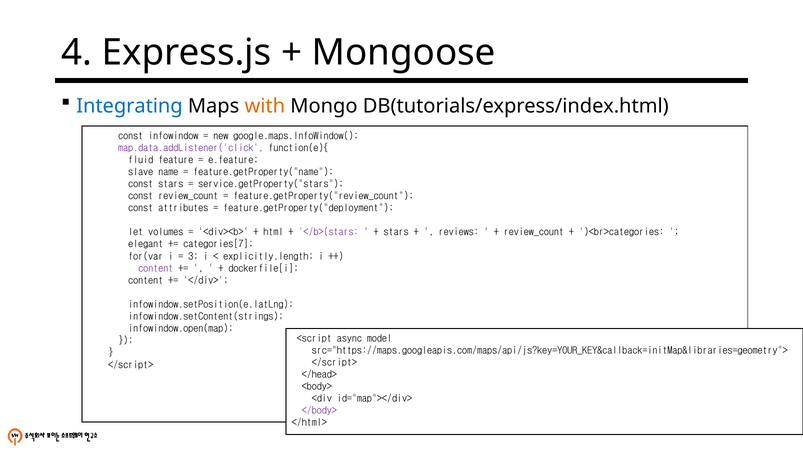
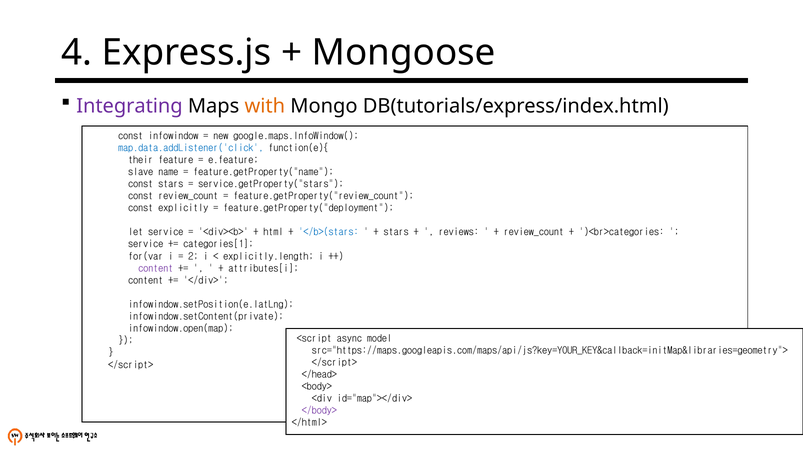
Integrating colour: blue -> purple
map.data.addListener('click colour: purple -> blue
fluid: fluid -> their
attributes: attributes -> explicitly
let volumes: volumes -> service
</b>(stars colour: purple -> blue
elegant at (146, 244): elegant -> service
categories[7: categories[7 -> categories[1
3: 3 -> 2
dockerfile[i: dockerfile[i -> attributes[i
infowindow.setContent(strings: infowindow.setContent(strings -> infowindow.setContent(private
